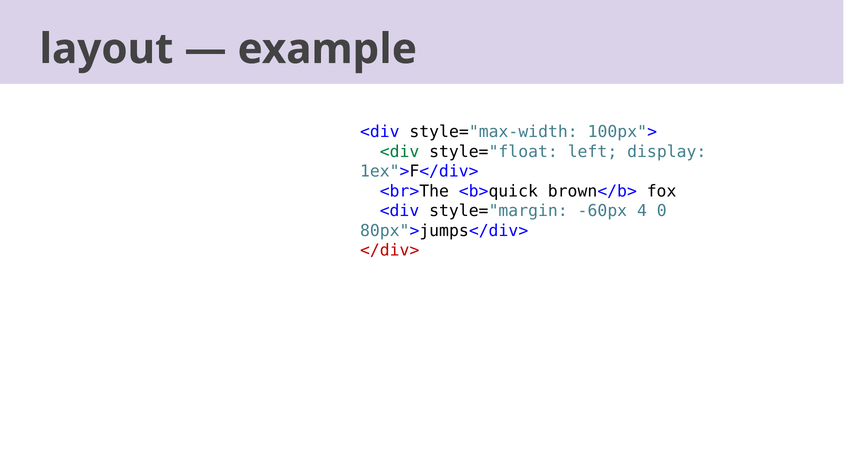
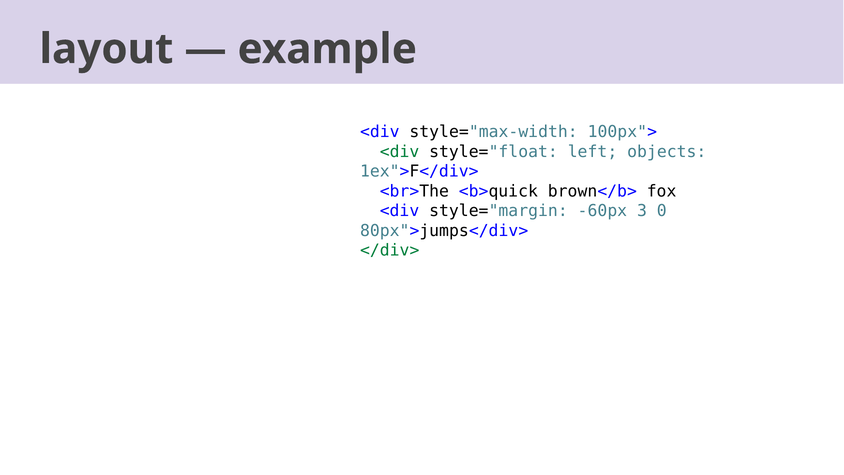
display: display -> objects
4: 4 -> 3
</div> colour: red -> green
